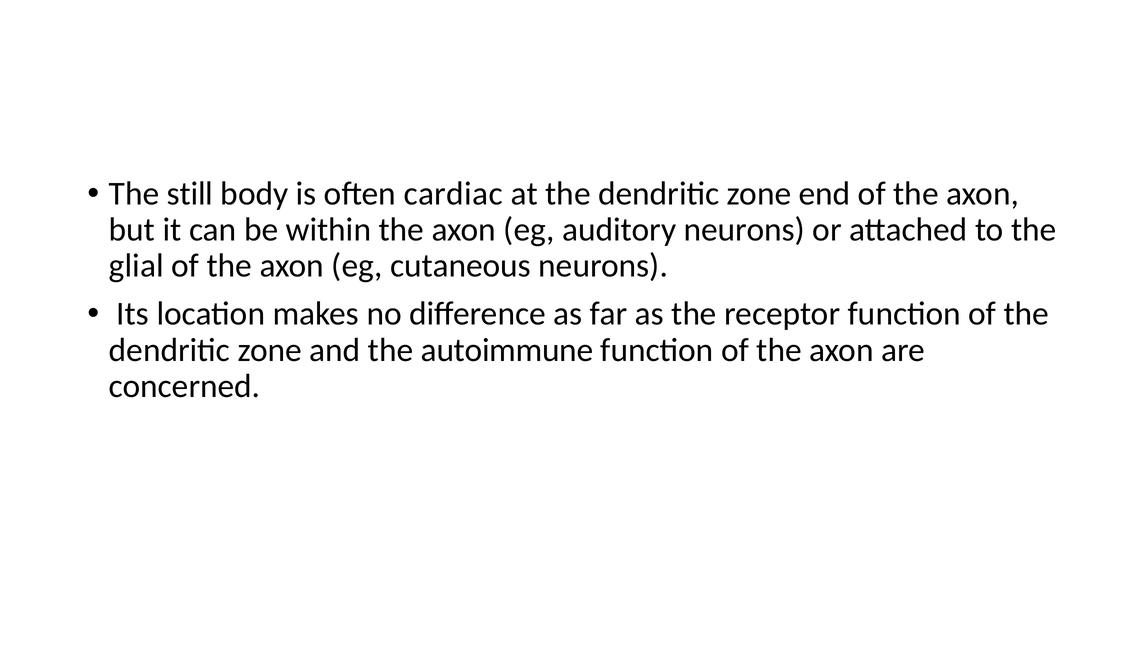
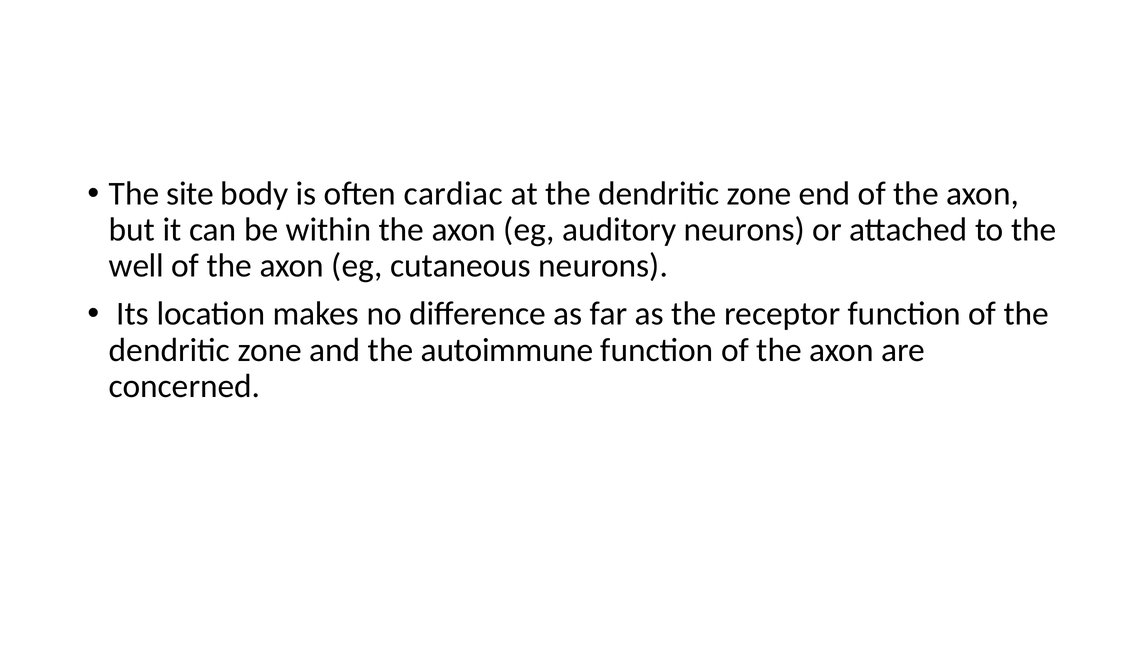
still: still -> site
glial: glial -> well
